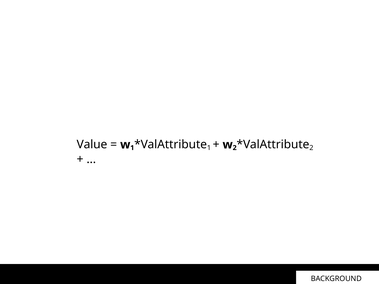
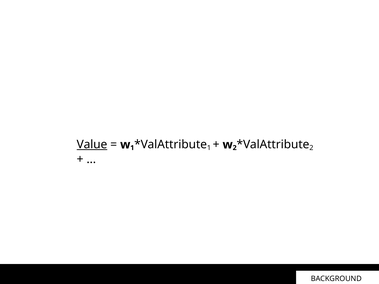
Value underline: none -> present
